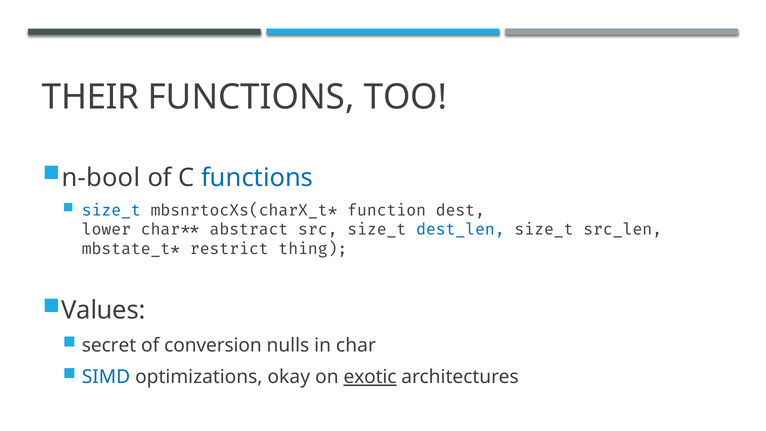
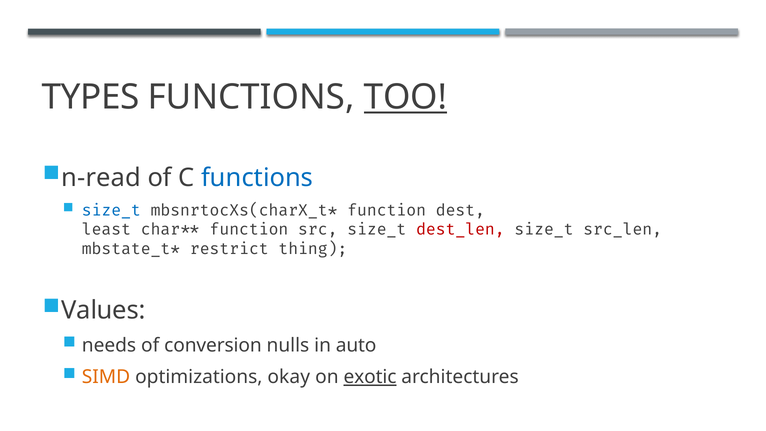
THEIR: THEIR -> TYPES
TOO underline: none -> present
n-bool: n-bool -> n-read
lower: lower -> least
abstract at (249, 230): abstract -> function
dest_len colour: blue -> red
secret: secret -> needs
char: char -> auto
SIMD colour: blue -> orange
